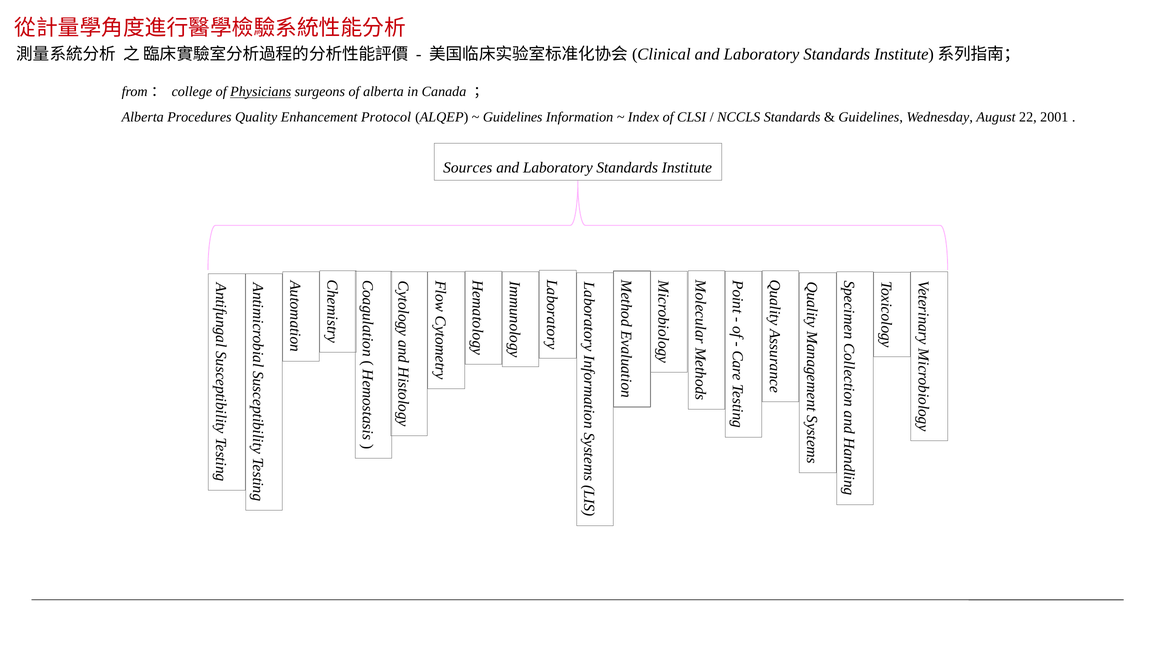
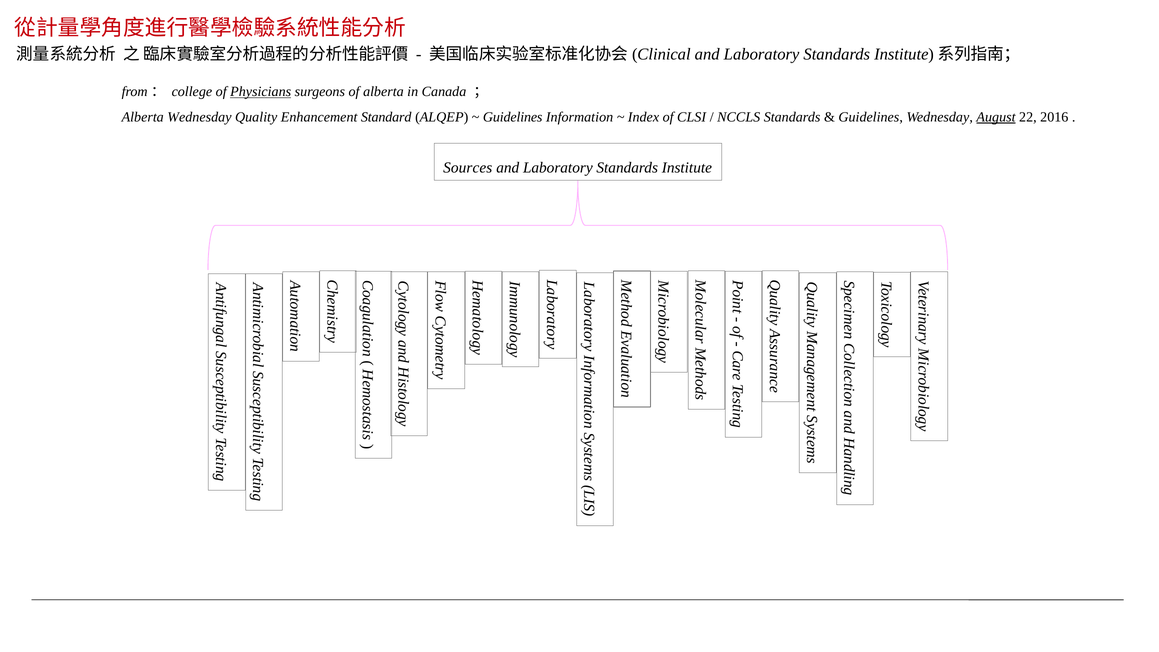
Alberta Procedures: Procedures -> Wednesday
Protocol: Protocol -> Standard
August underline: none -> present
2001: 2001 -> 2016
